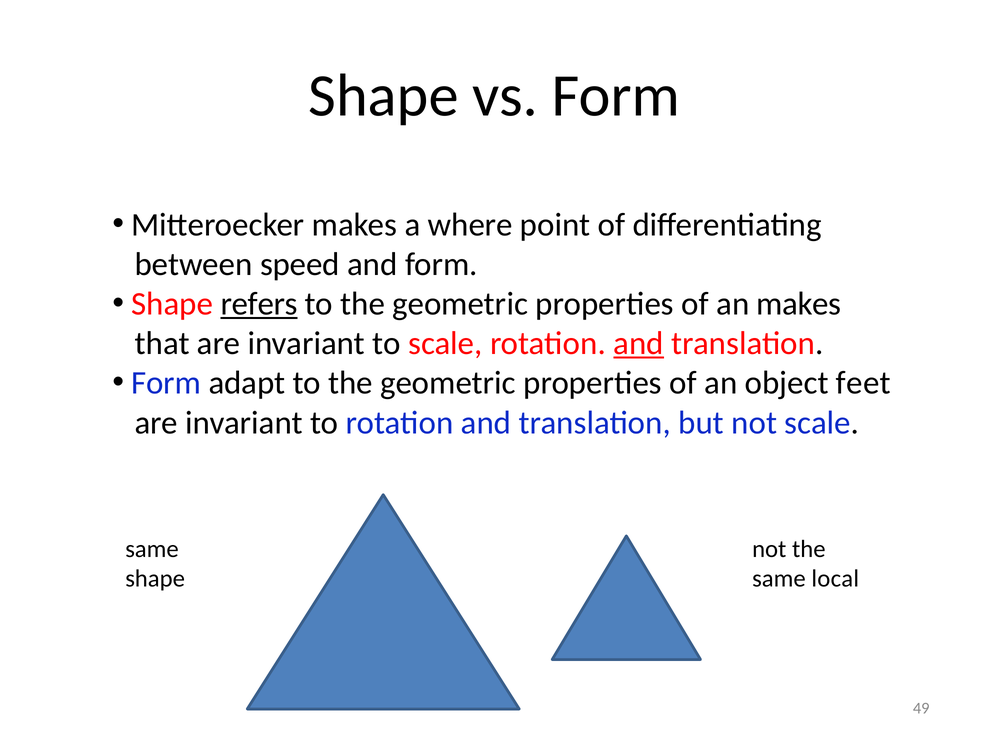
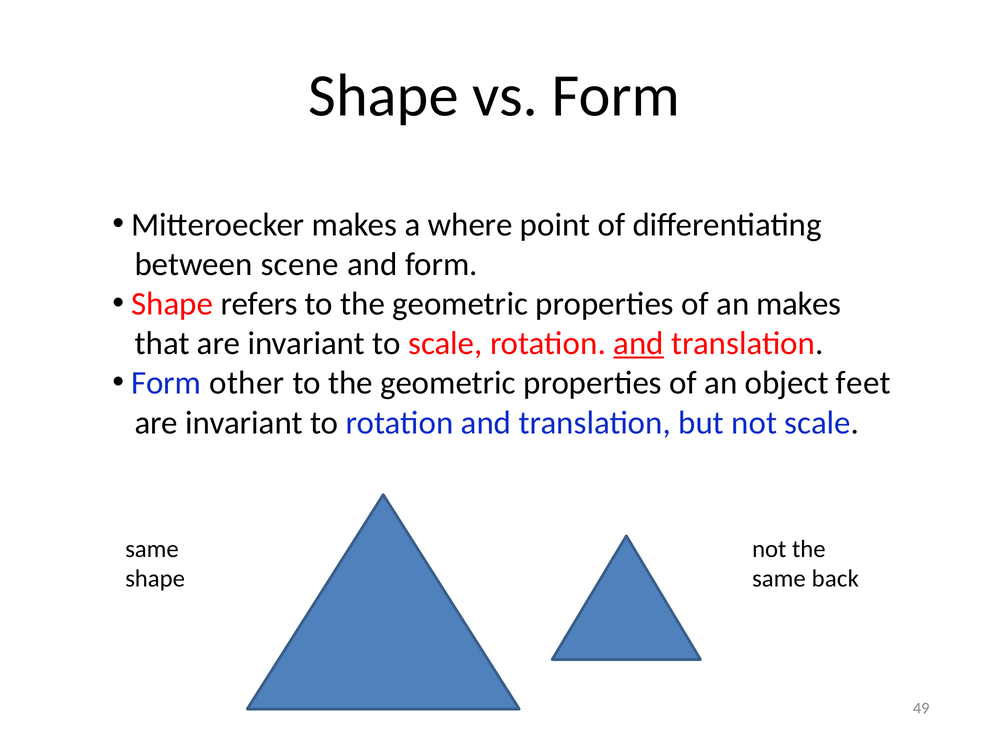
speed: speed -> scene
refers underline: present -> none
adapt: adapt -> other
local: local -> back
